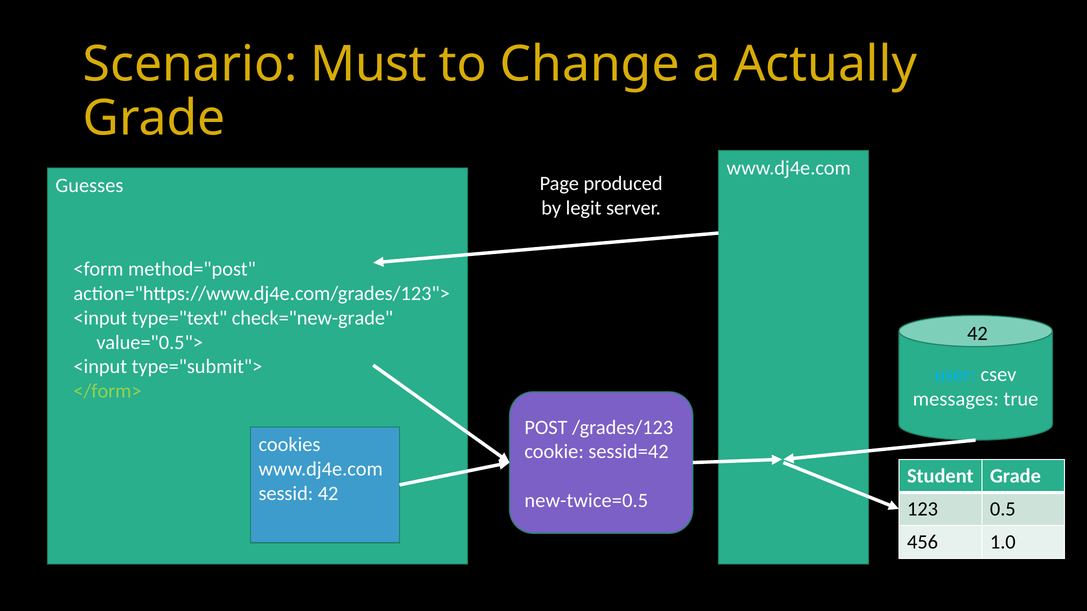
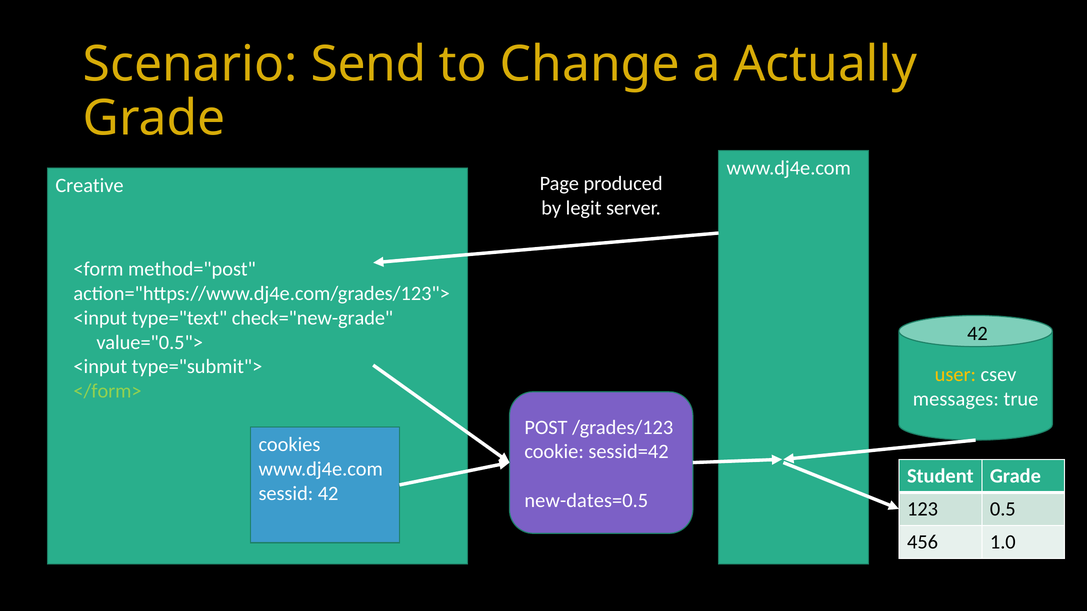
Must: Must -> Send
Guesses: Guesses -> Creative
user colour: light blue -> yellow
new-twice=0.5: new-twice=0.5 -> new-dates=0.5
